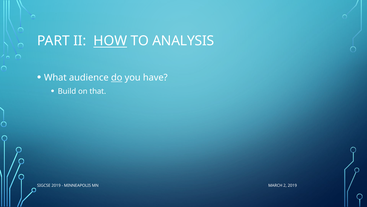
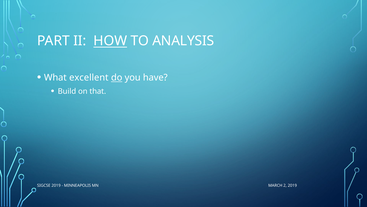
audience: audience -> excellent
